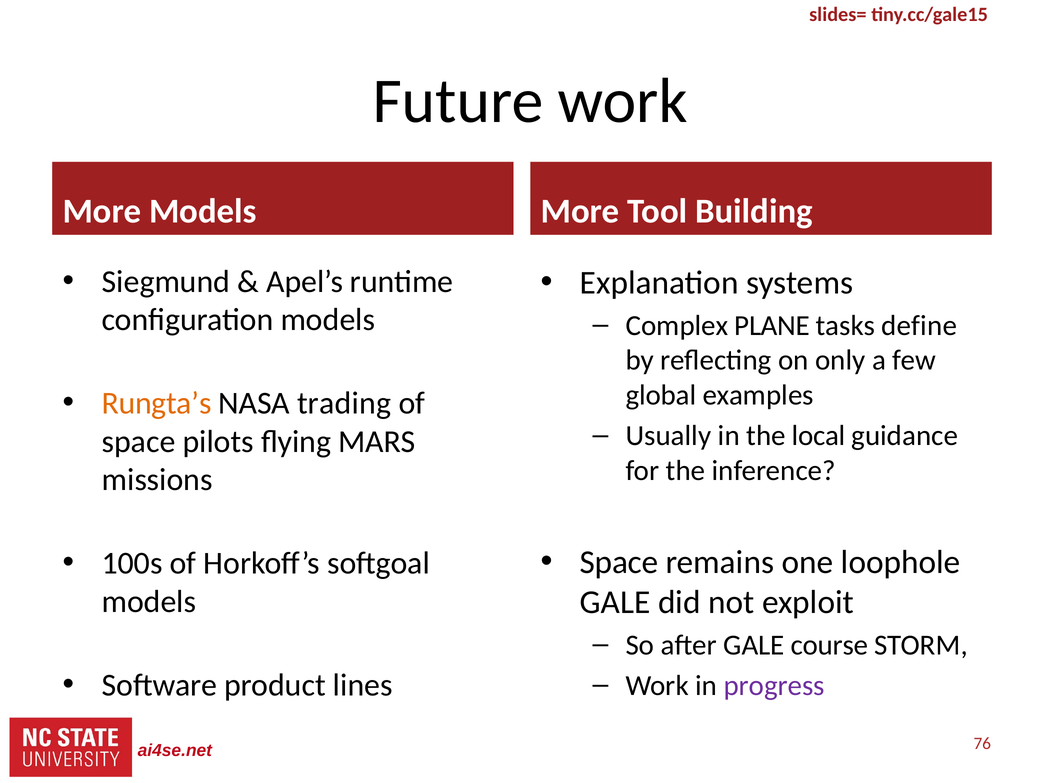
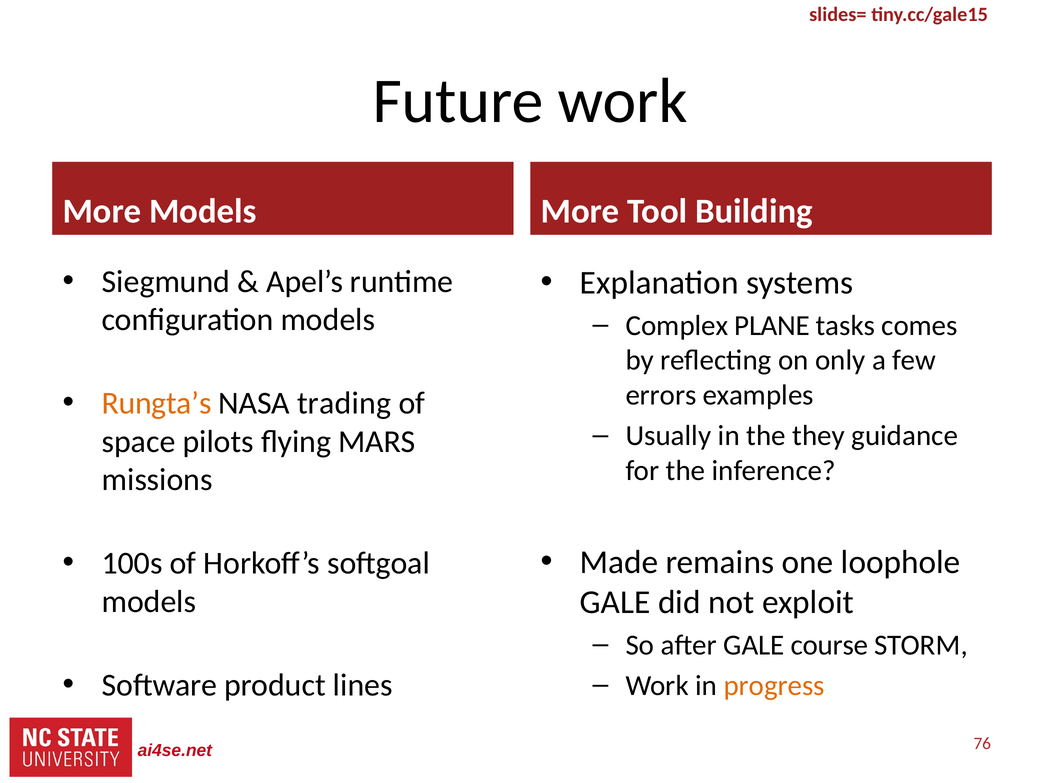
define: define -> comes
global: global -> errors
local: local -> they
Space at (619, 562): Space -> Made
progress colour: purple -> orange
